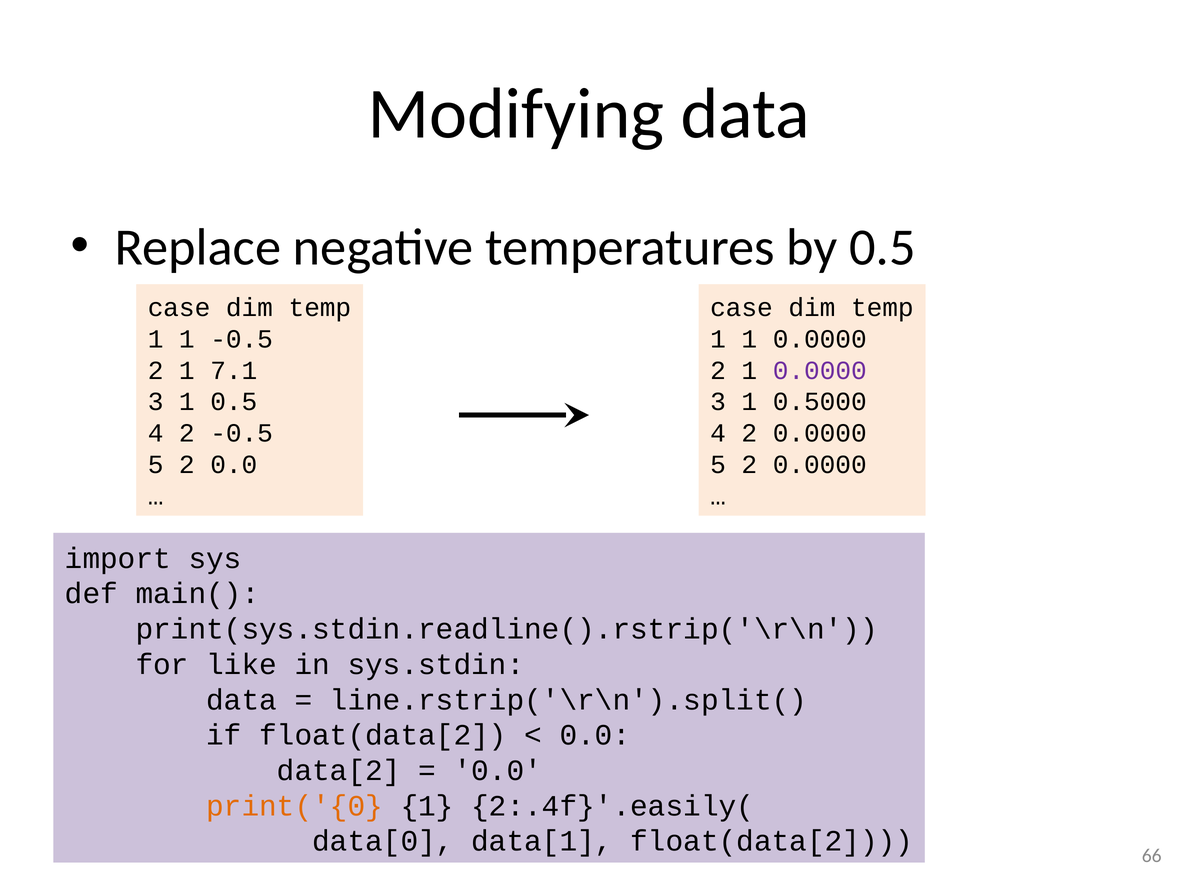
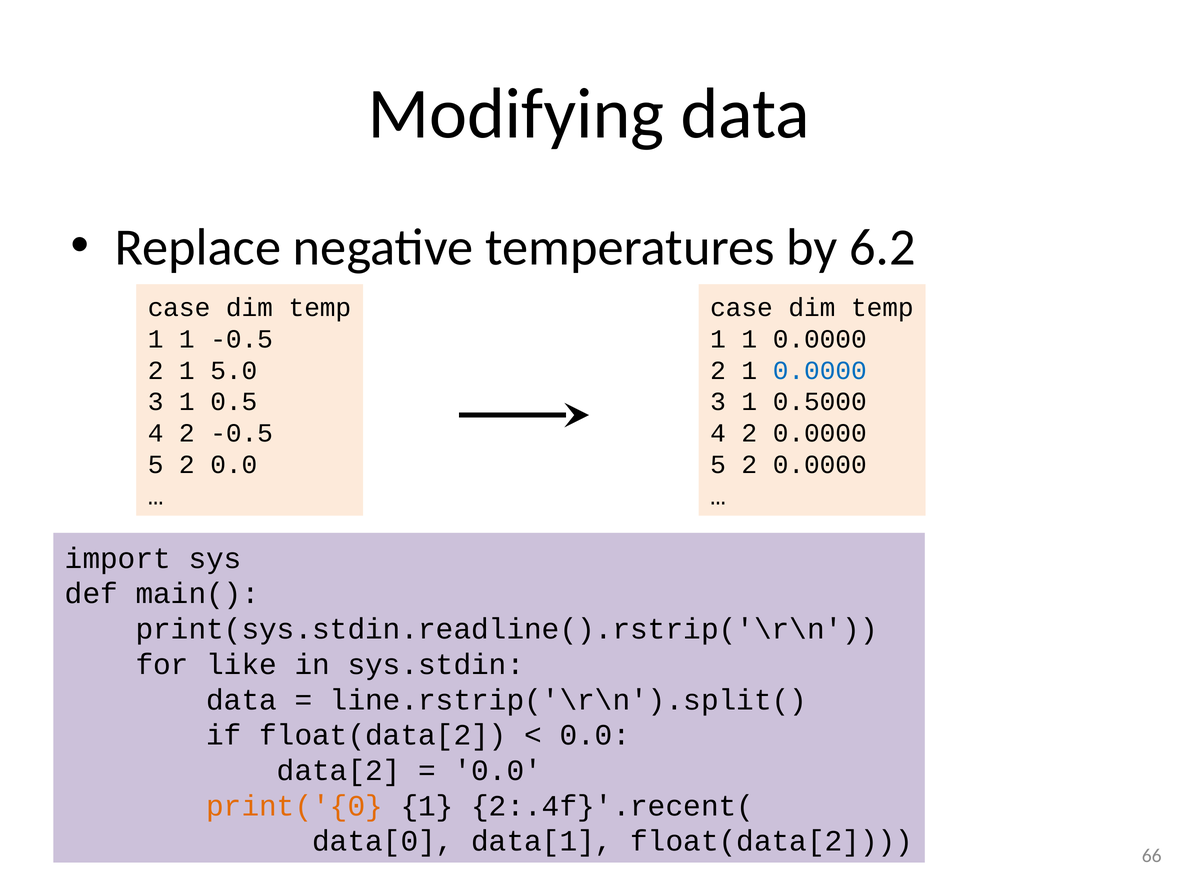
by 0.5: 0.5 -> 6.2
7.1: 7.1 -> 5.0
0.0000 at (820, 370) colour: purple -> blue
2:.4f}'.easily(: 2:.4f}'.easily( -> 2:.4f}'.recent(
